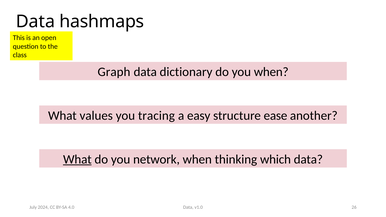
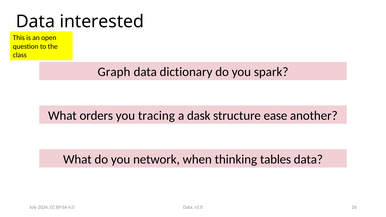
hashmaps: hashmaps -> interested
you when: when -> spark
values: values -> orders
easy: easy -> dask
What at (77, 159) underline: present -> none
which: which -> tables
